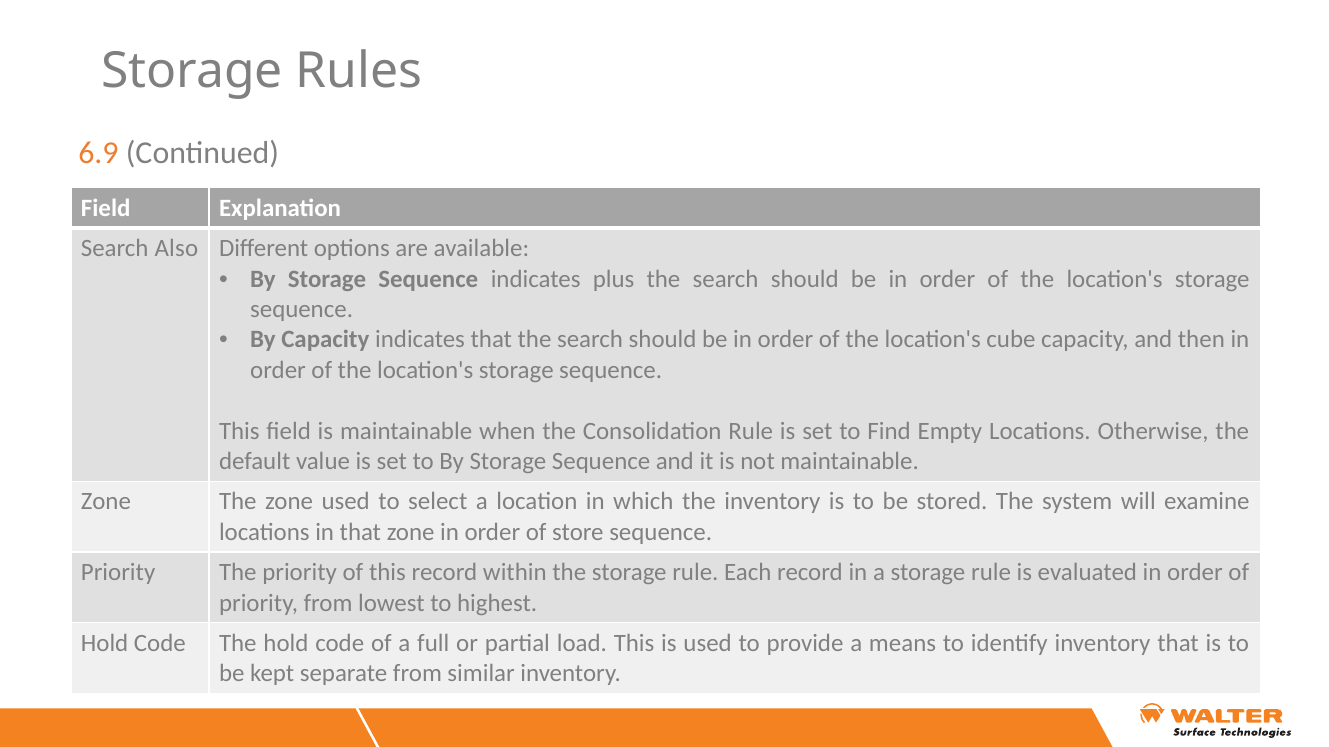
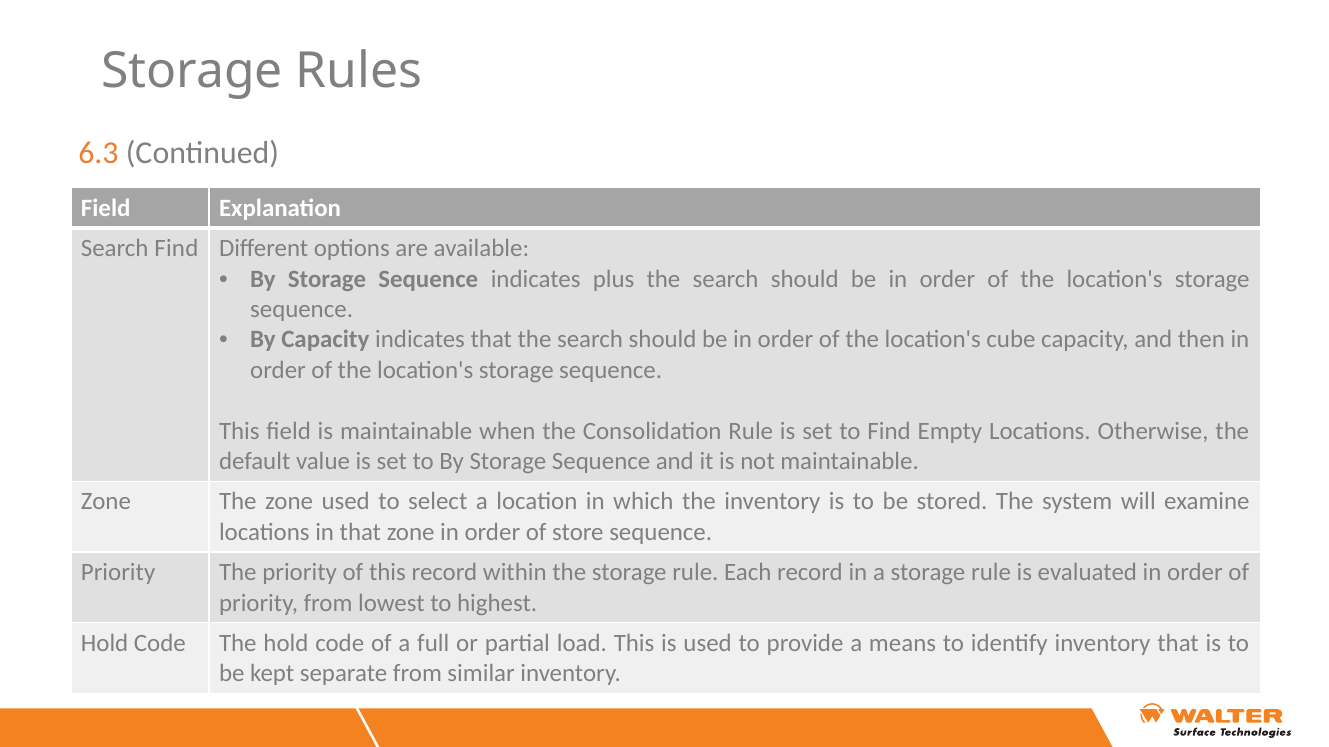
6.9: 6.9 -> 6.3
Search Also: Also -> Find
